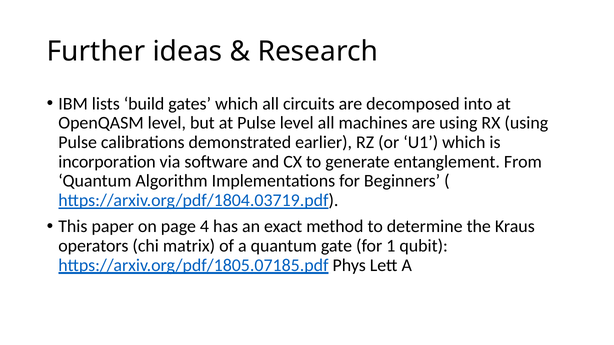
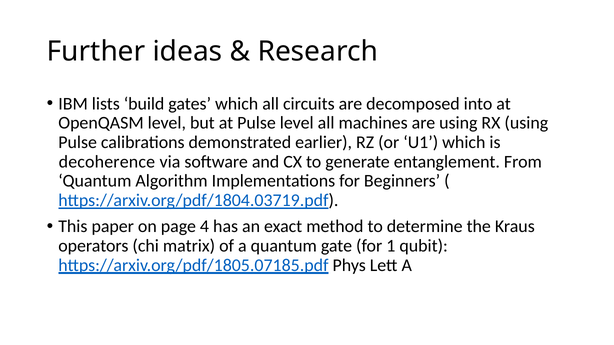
incorporation: incorporation -> decoherence
